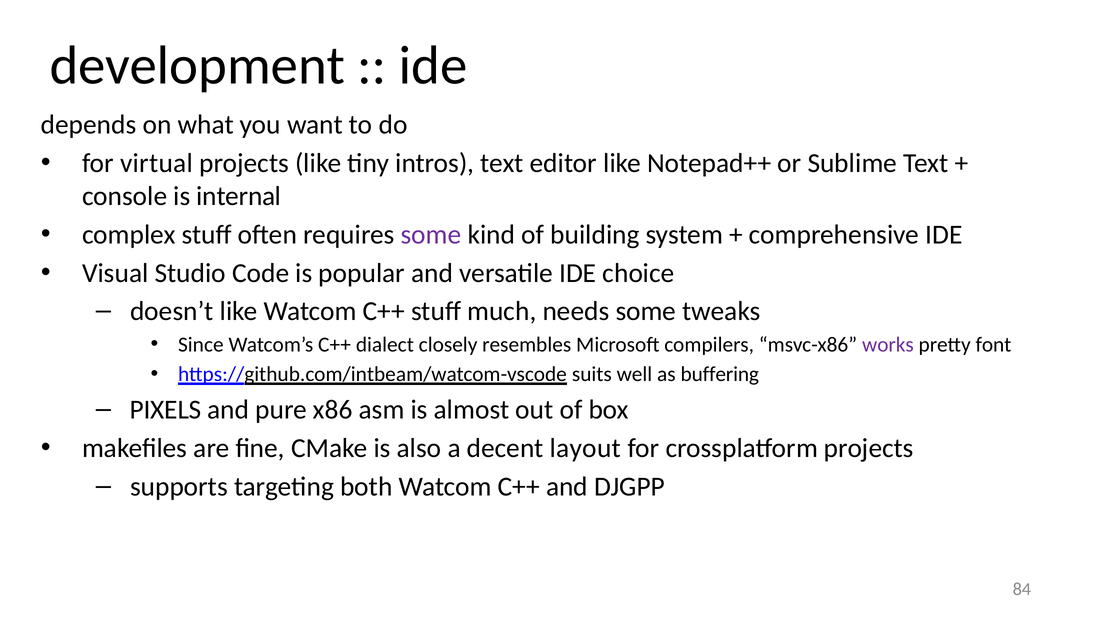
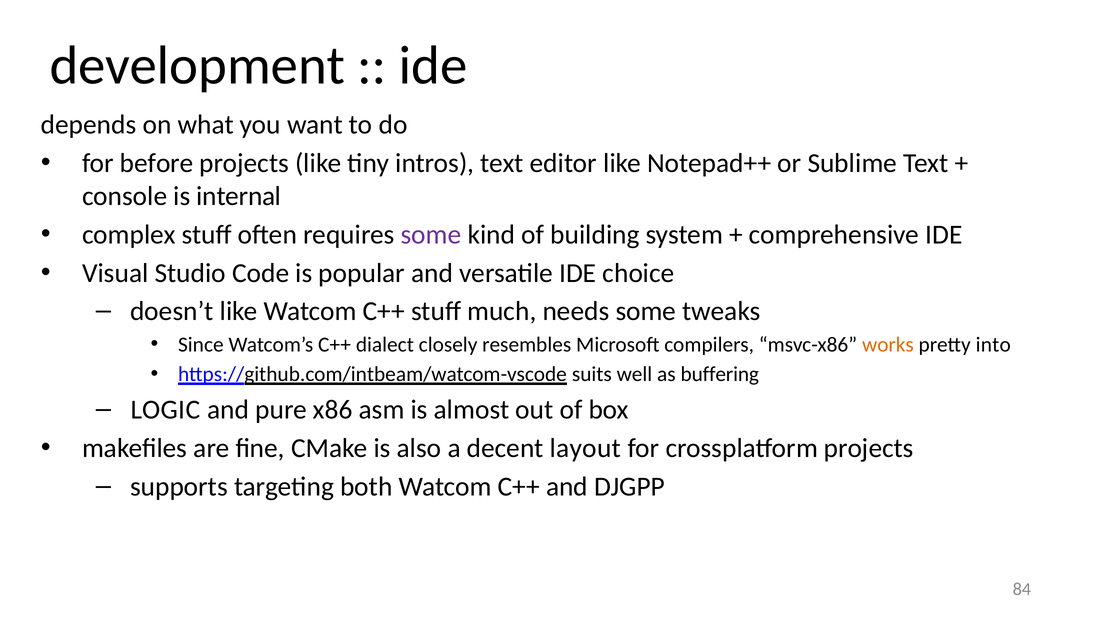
virtual: virtual -> before
works colour: purple -> orange
font: font -> into
PIXELS: PIXELS -> LOGIC
